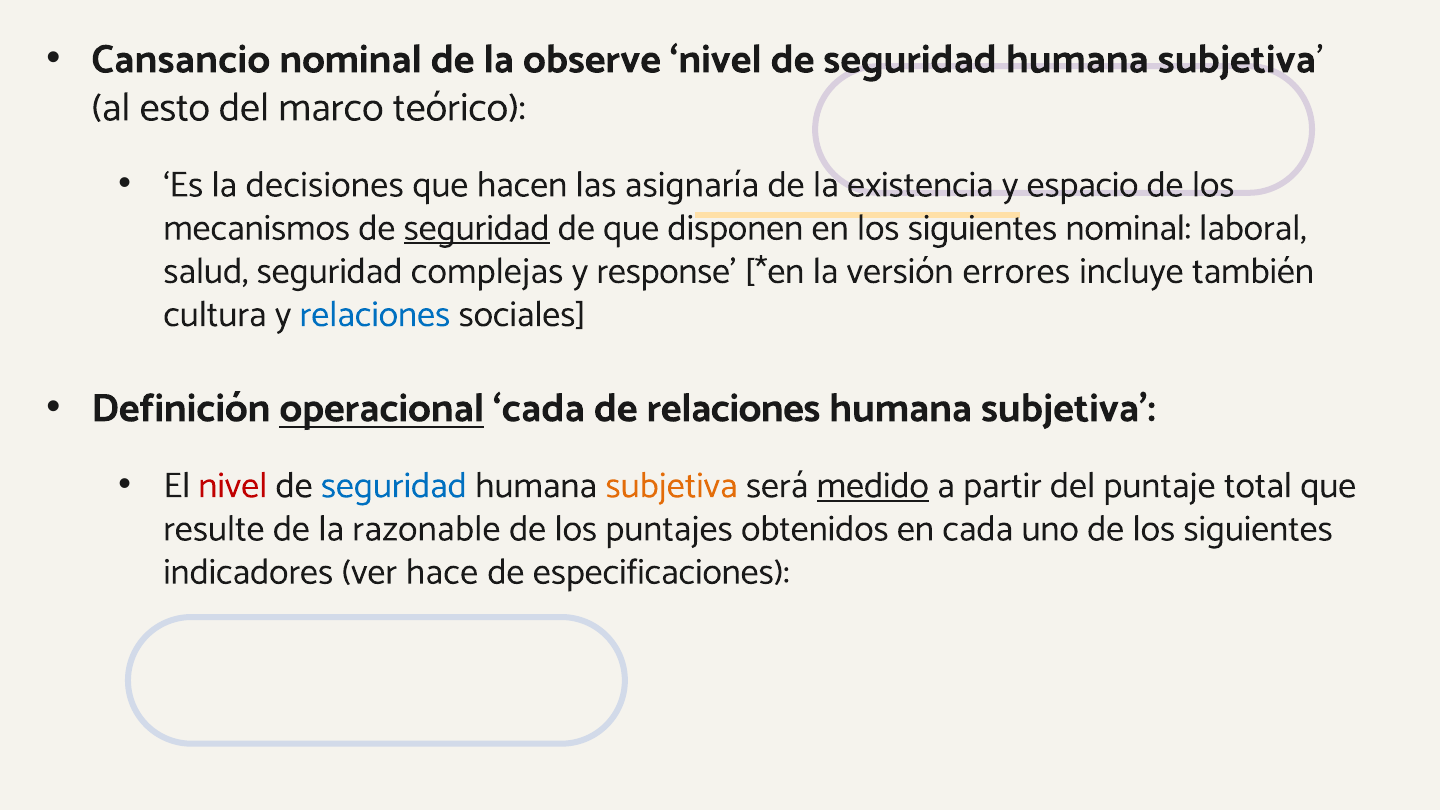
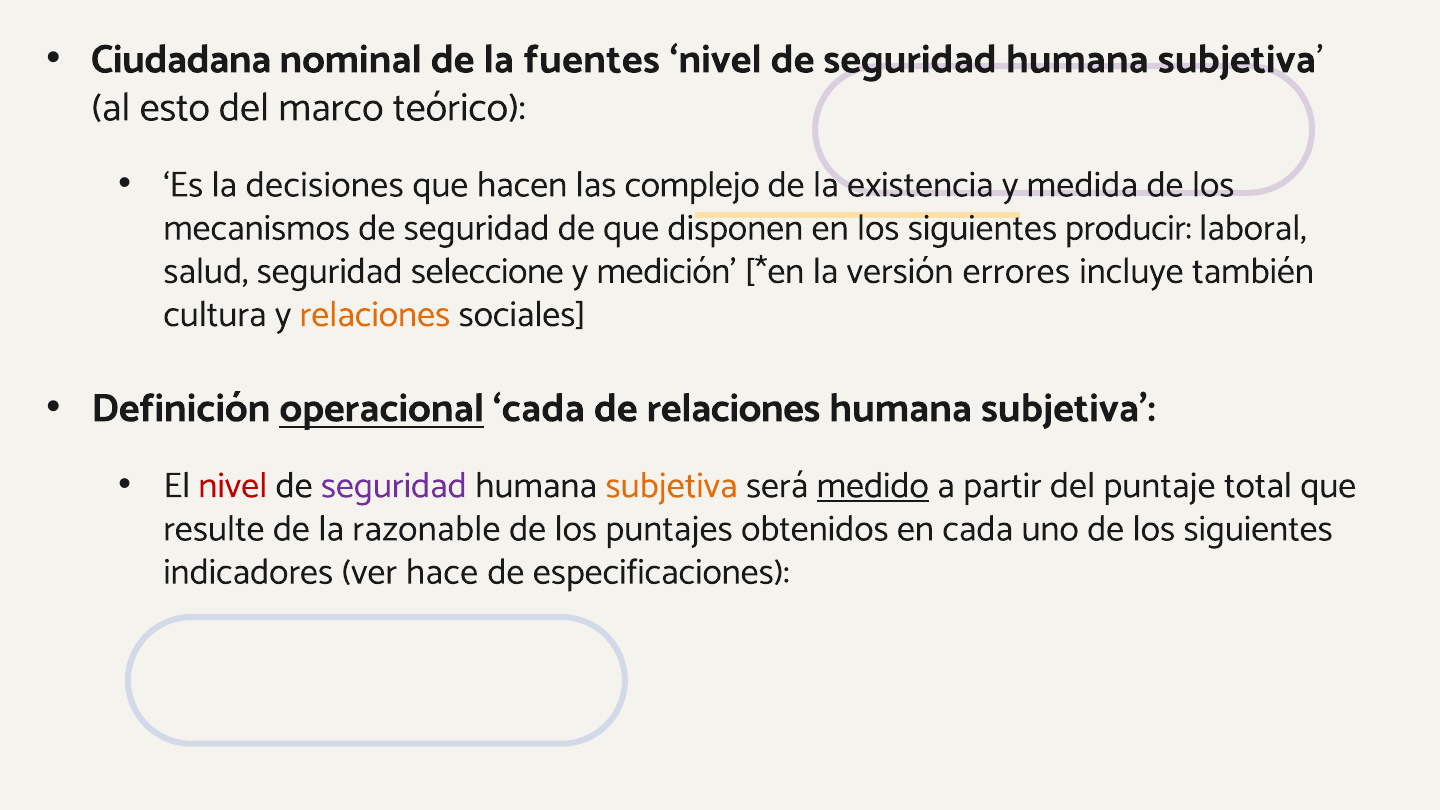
Cansancio: Cansancio -> Ciudadana
observe: observe -> fuentes
asignaría: asignaría -> complejo
espacio: espacio -> medida
seguridad at (477, 228) underline: present -> none
siguientes nominal: nominal -> producir
complejas: complejas -> seleccione
response: response -> medición
relaciones at (375, 314) colour: blue -> orange
seguridad at (394, 485) colour: blue -> purple
